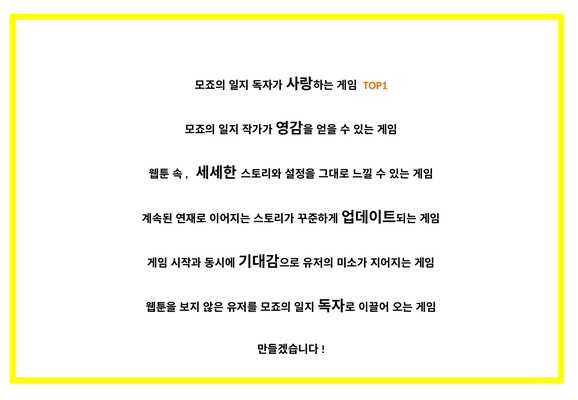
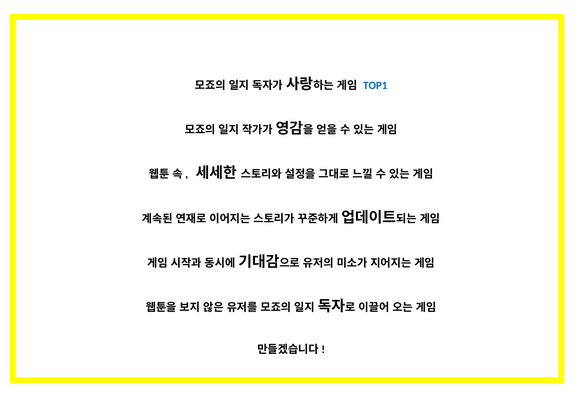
TOP1 colour: orange -> blue
